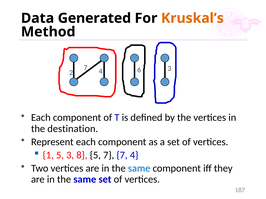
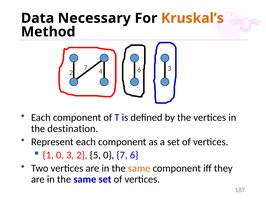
Generated: Generated -> Necessary
1 5: 5 -> 0
3 8: 8 -> 2
7 at (109, 155): 7 -> 0
7 4: 4 -> 6
same at (139, 169) colour: blue -> orange
